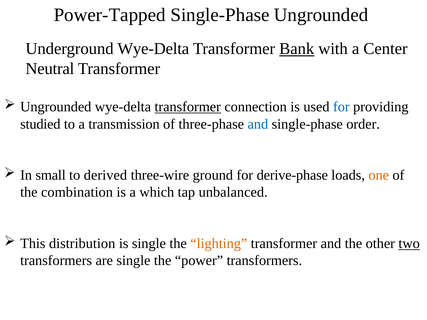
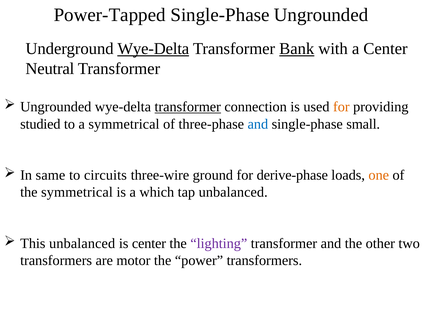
Wye-Delta at (153, 49) underline: none -> present
for at (341, 107) colour: blue -> orange
a transmission: transmission -> symmetrical
order: order -> small
small: small -> same
derived: derived -> circuits
the combination: combination -> symmetrical
This distribution: distribution -> unbalanced
is single: single -> center
lighting colour: orange -> purple
two underline: present -> none
are single: single -> motor
